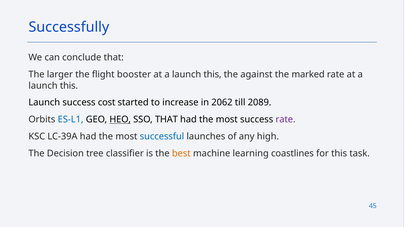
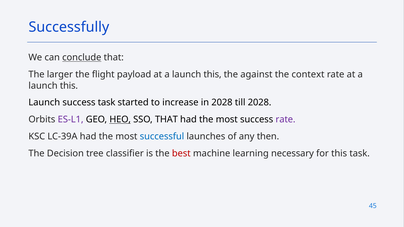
conclude underline: none -> present
booster: booster -> payload
marked: marked -> context
success cost: cost -> task
in 2062: 2062 -> 2028
till 2089: 2089 -> 2028
ES-L1 colour: blue -> purple
high: high -> then
best colour: orange -> red
coastlines: coastlines -> necessary
